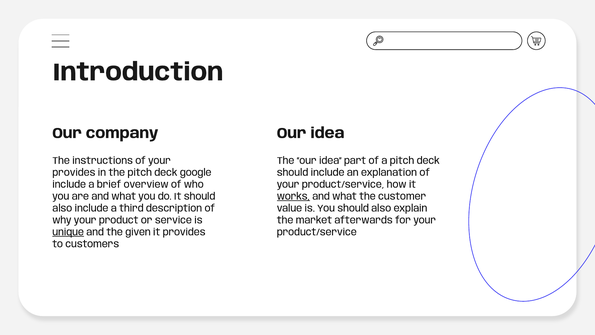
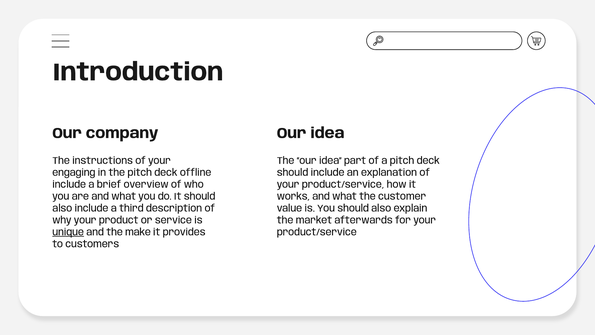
provides at (74, 172): provides -> engaging
google: google -> offline
works underline: present -> none
given: given -> make
